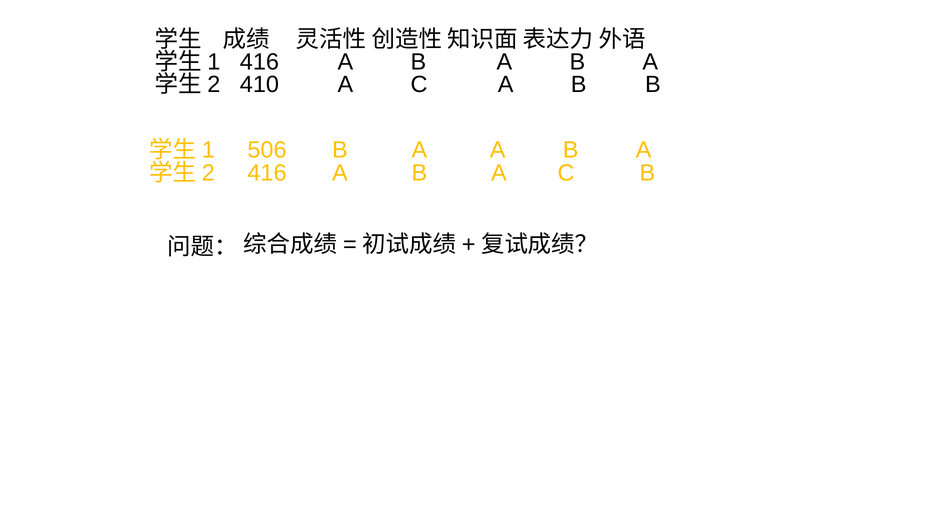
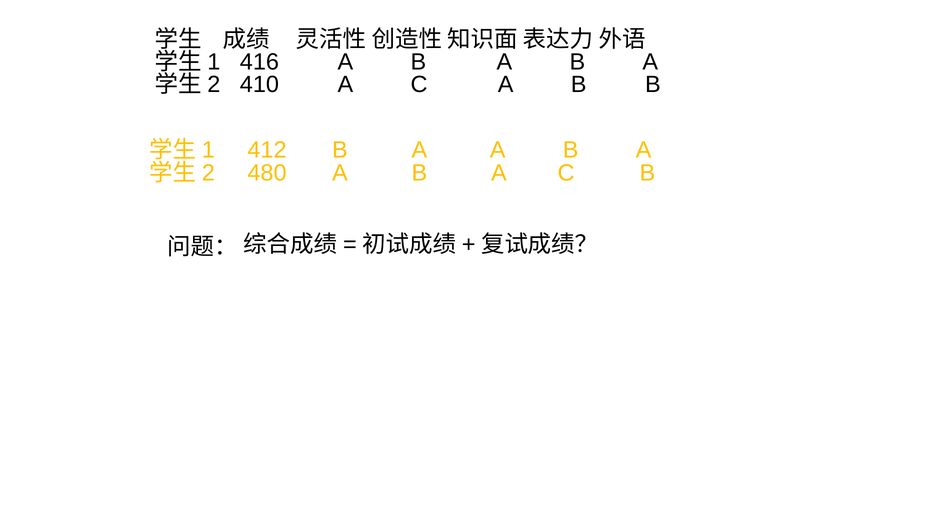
506: 506 -> 412
416 at (267, 173): 416 -> 480
